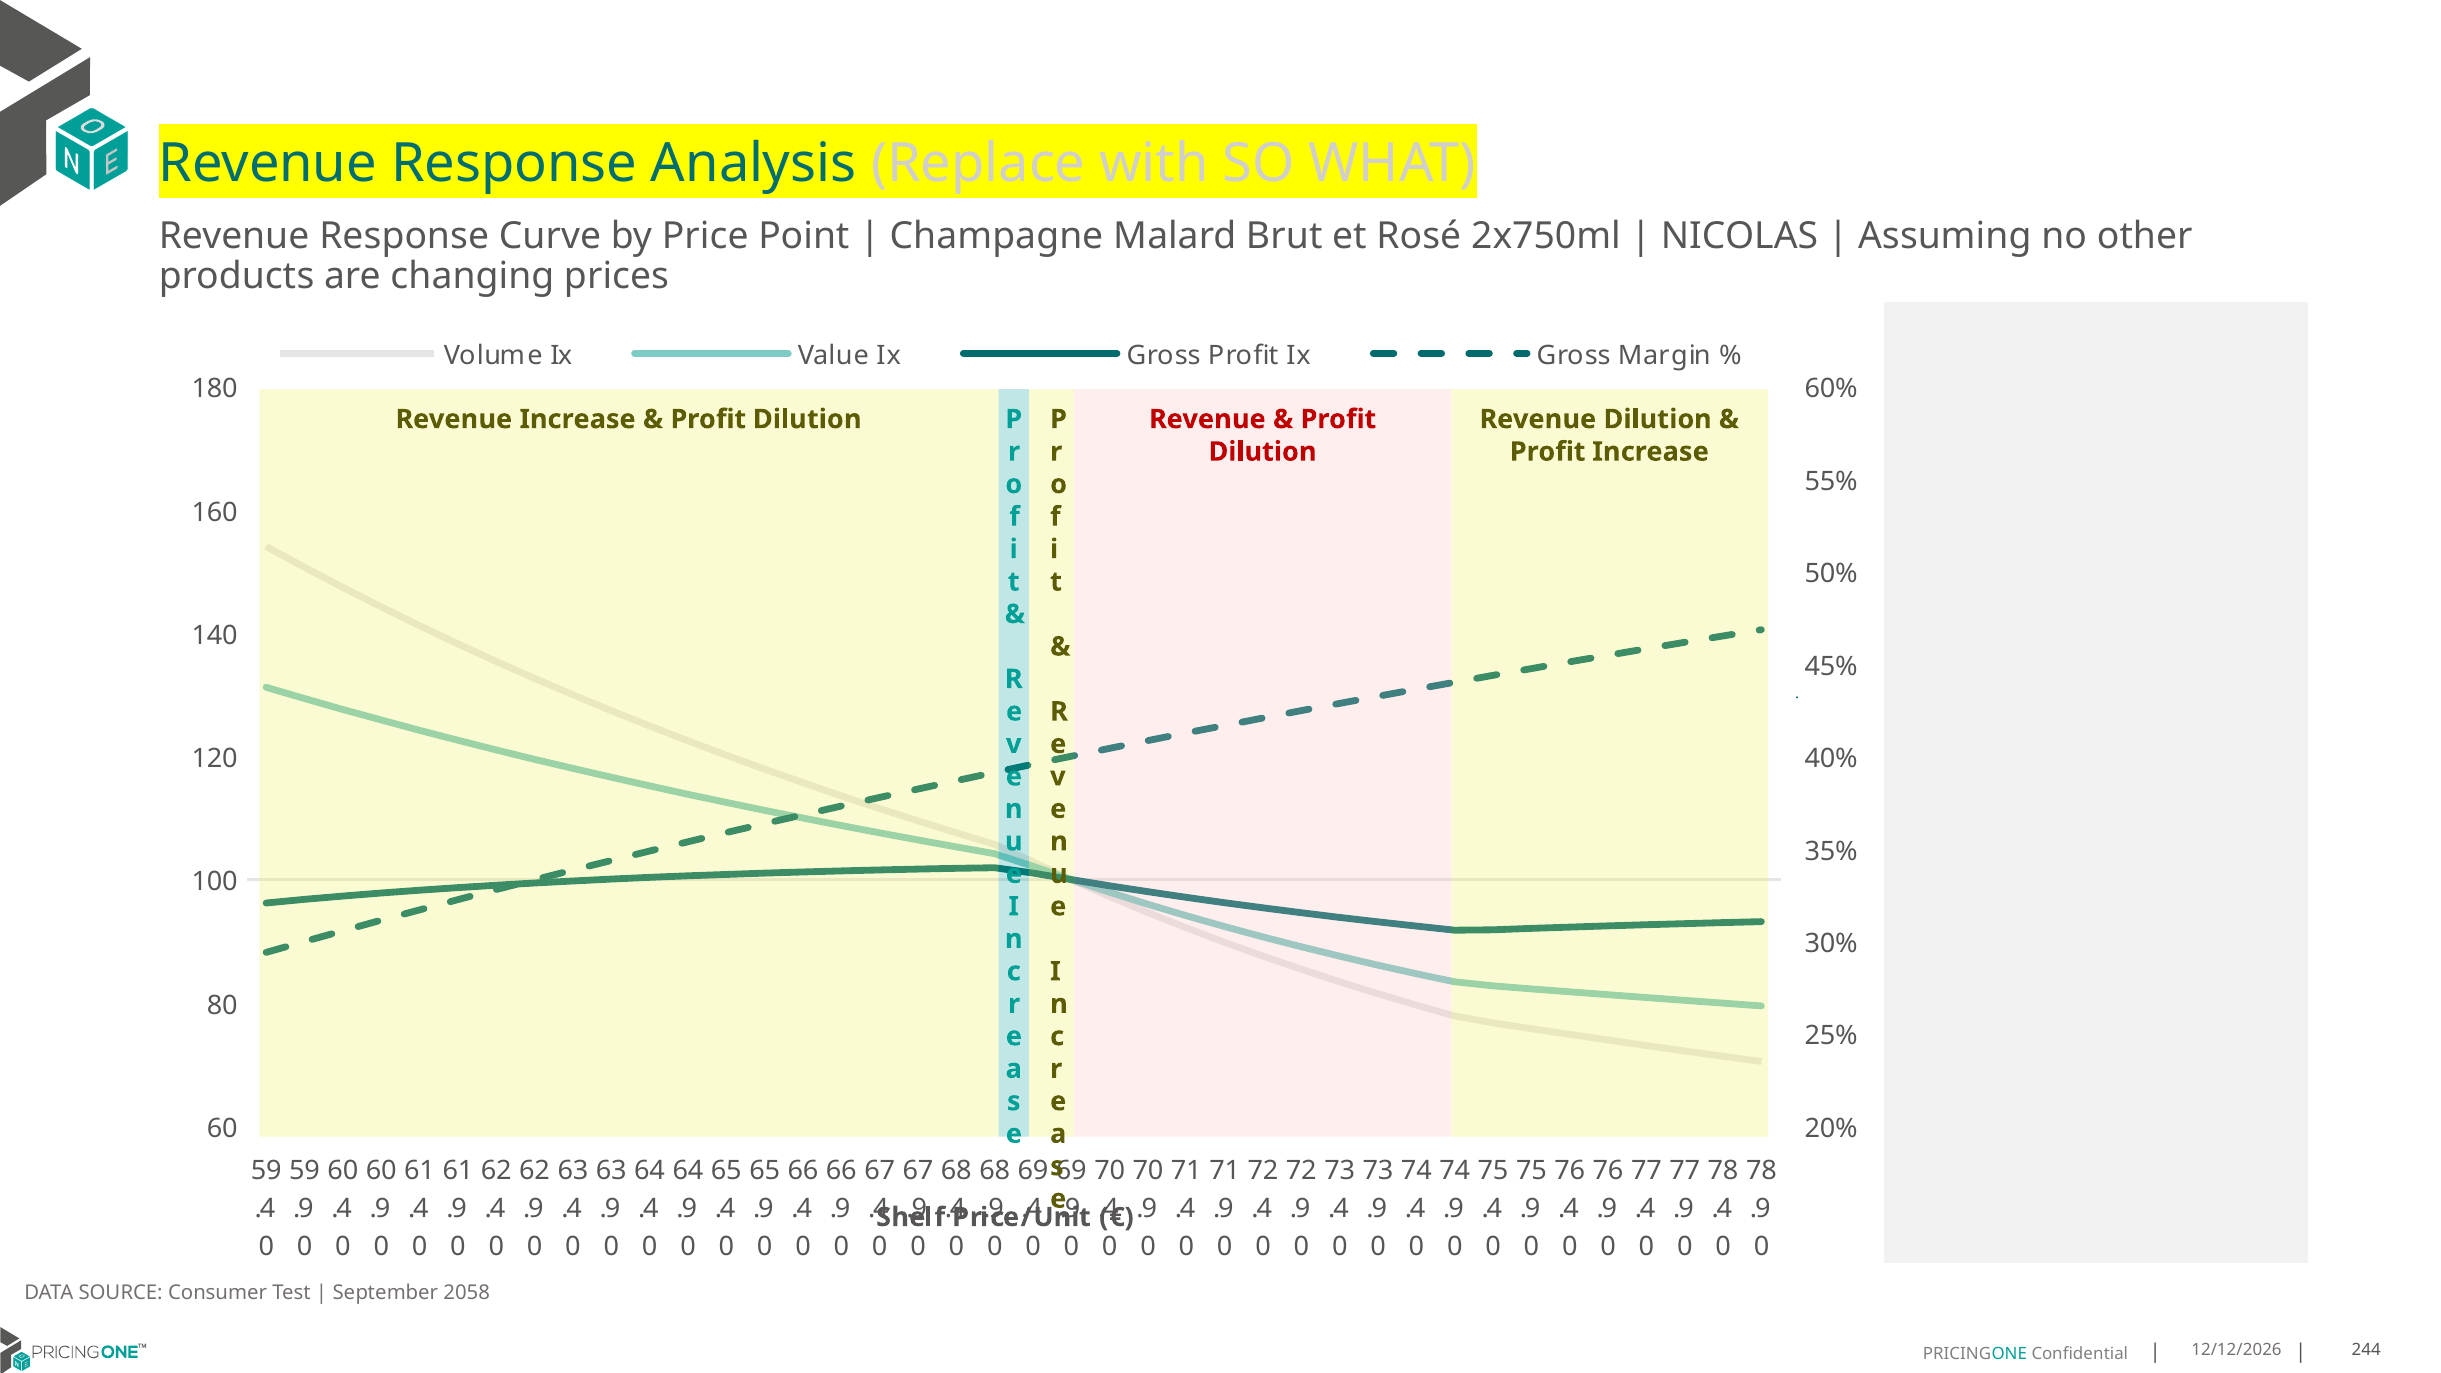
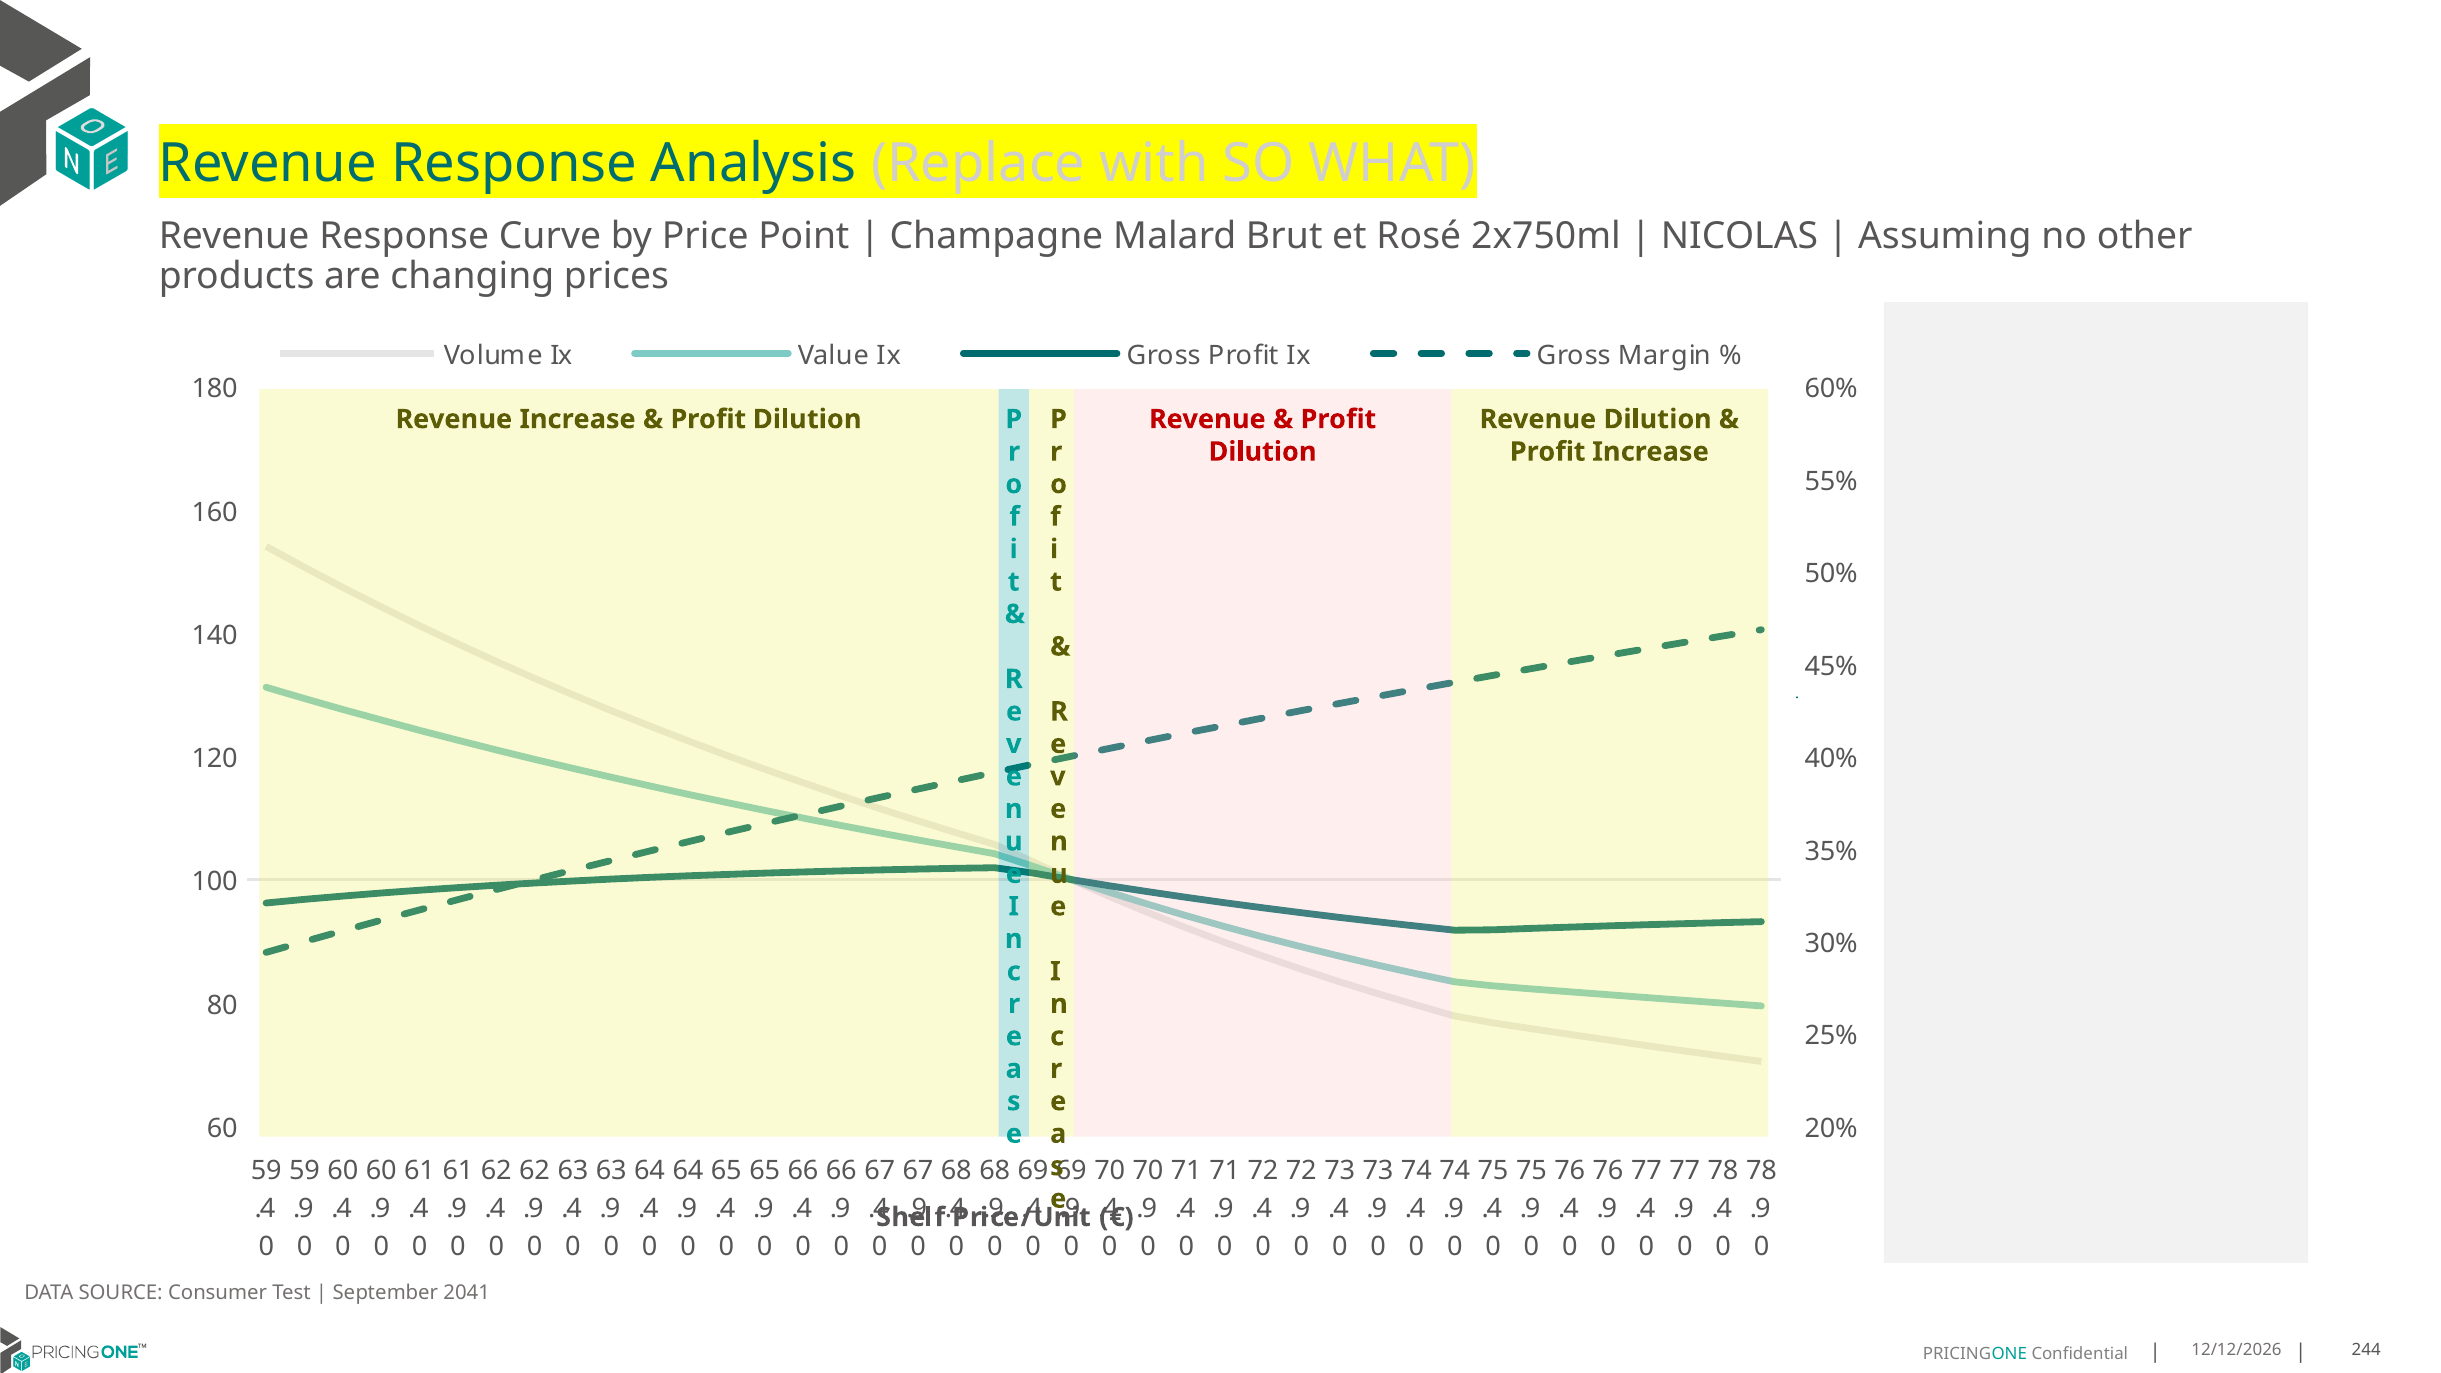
2058: 2058 -> 2041
